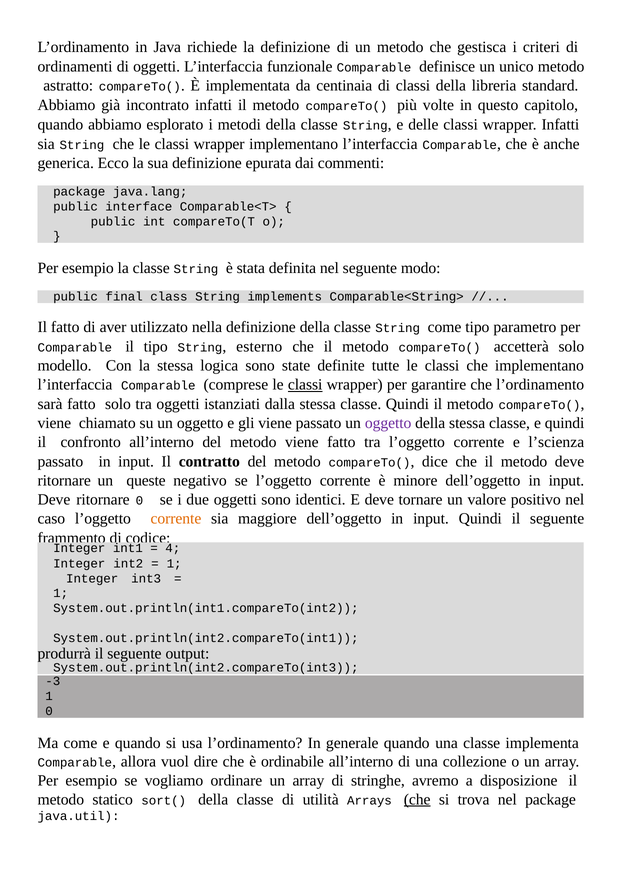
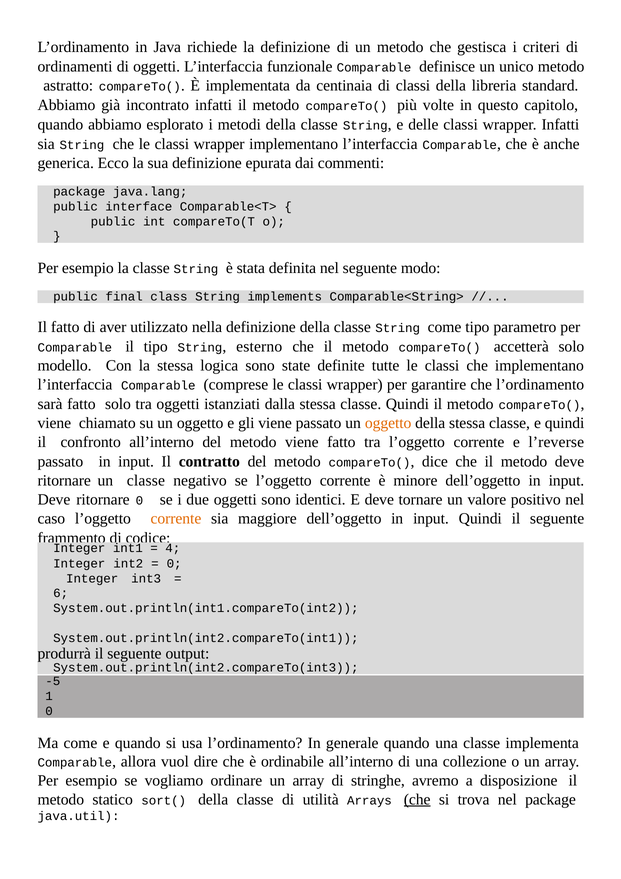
classi at (305, 385) underline: present -> none
oggetto at (388, 423) colour: purple -> orange
l’scienza: l’scienza -> l’reverse
un queste: queste -> classe
1 at (174, 564): 1 -> 0
1 at (61, 593): 1 -> 6
-3: -3 -> -5
